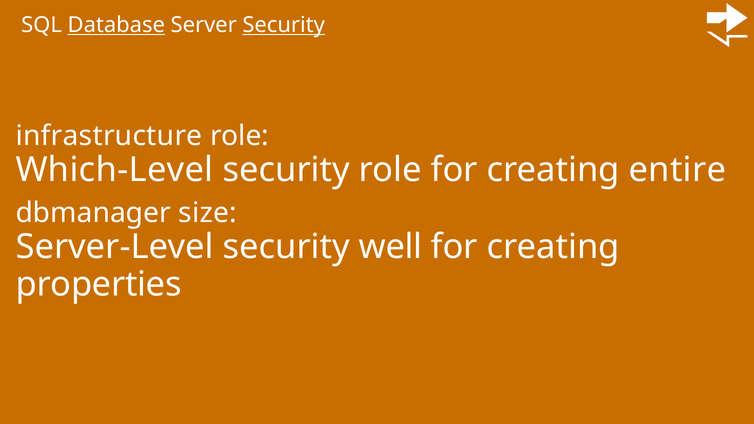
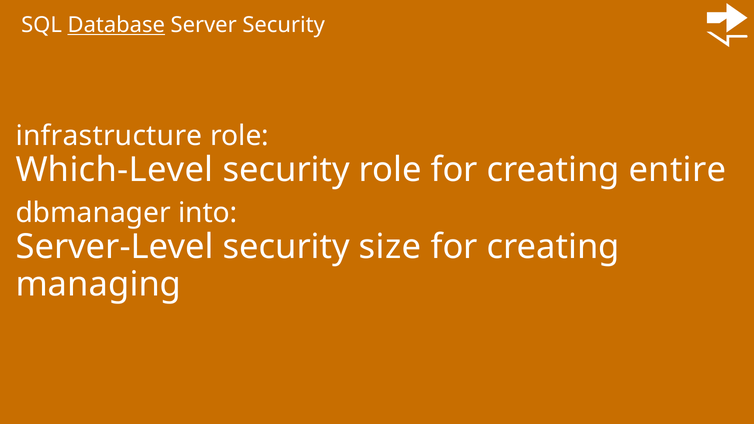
Security at (284, 25) underline: present -> none
size: size -> into
well: well -> size
properties: properties -> managing
